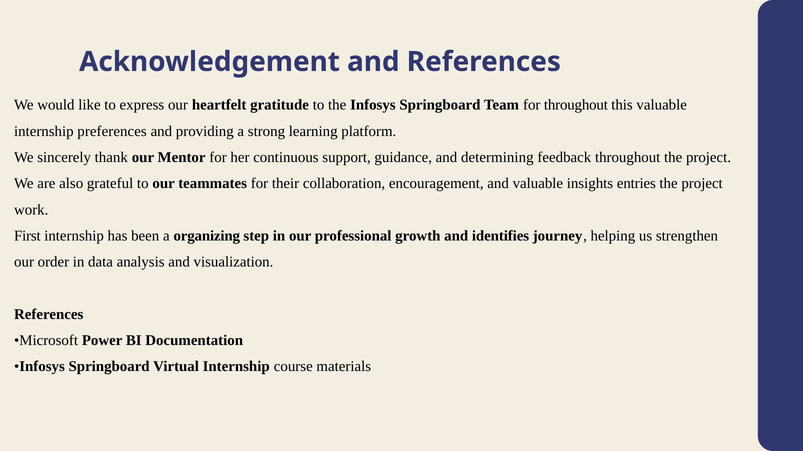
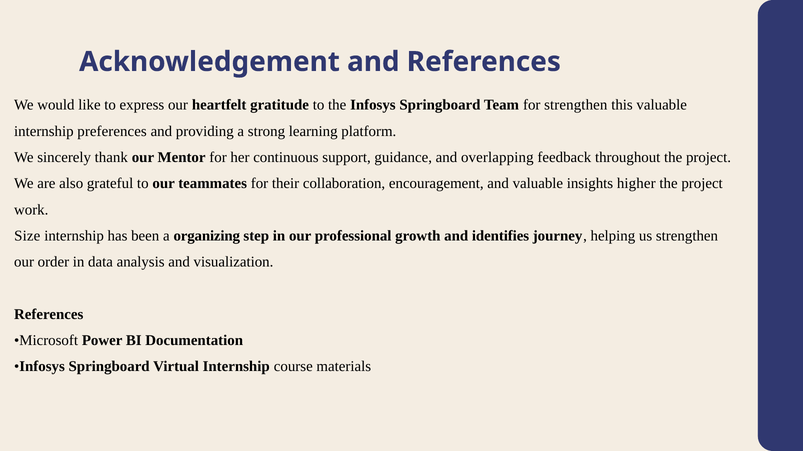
for throughout: throughout -> strengthen
determining: determining -> overlapping
entries: entries -> higher
First: First -> Size
